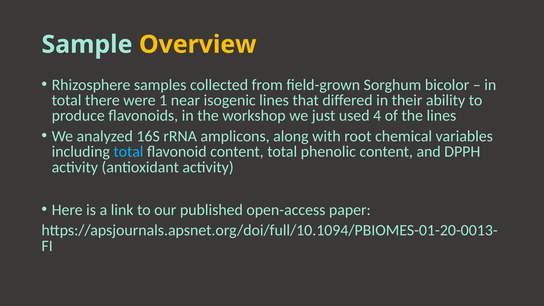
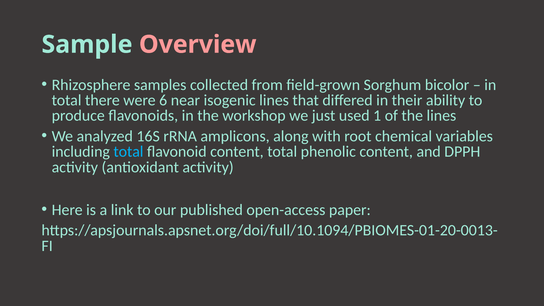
Overview colour: yellow -> pink
1: 1 -> 6
4: 4 -> 1
